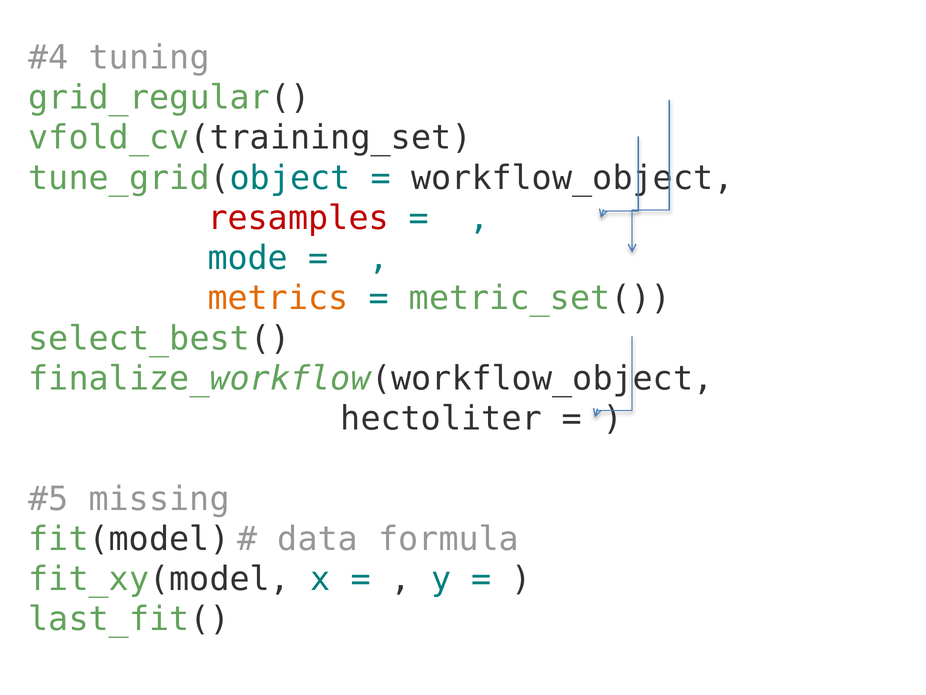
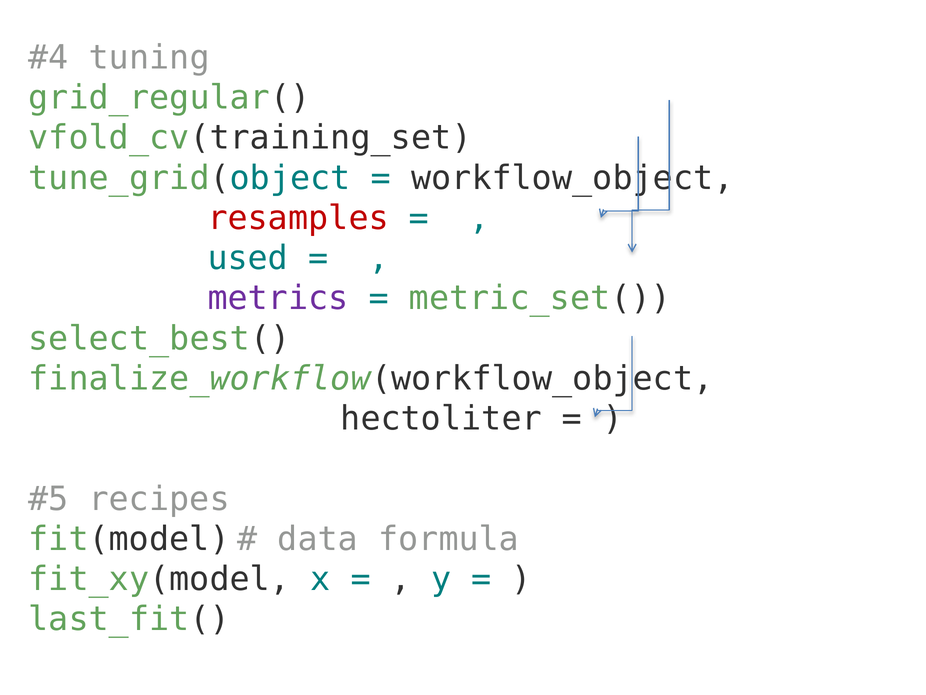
mode: mode -> used
metrics colour: orange -> purple
missing: missing -> recipes
